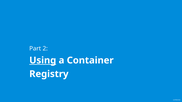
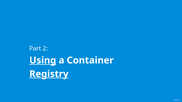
Registry underline: none -> present
